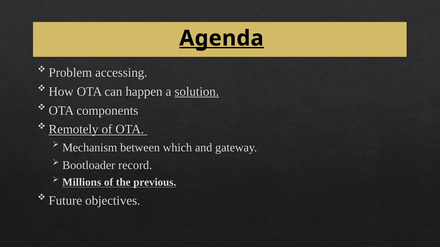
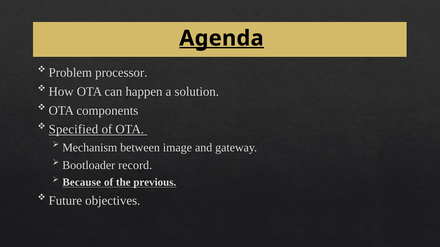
accessing: accessing -> processor
solution underline: present -> none
Remotely: Remotely -> Specified
which: which -> image
Millions: Millions -> Because
